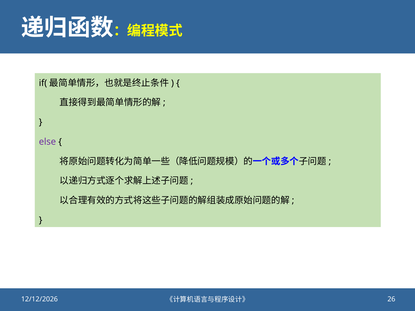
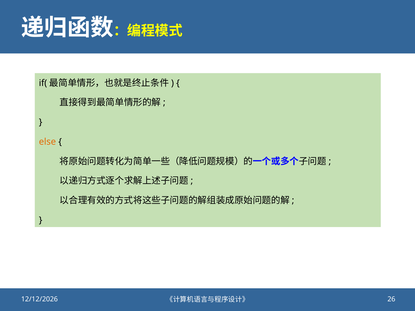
else colour: purple -> orange
